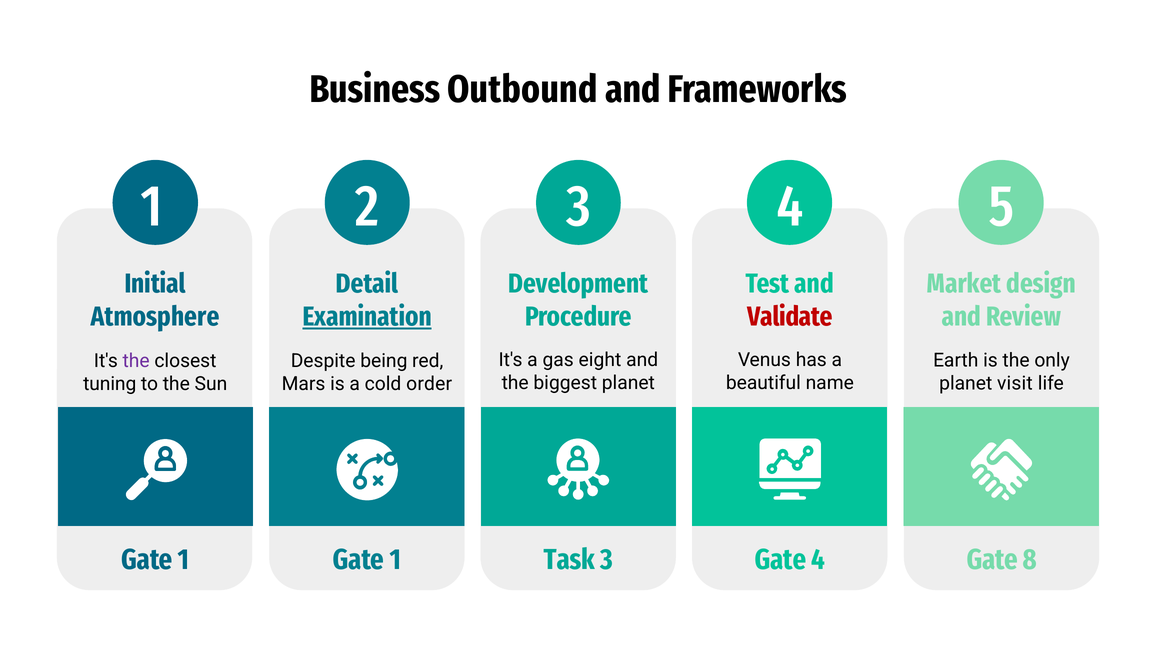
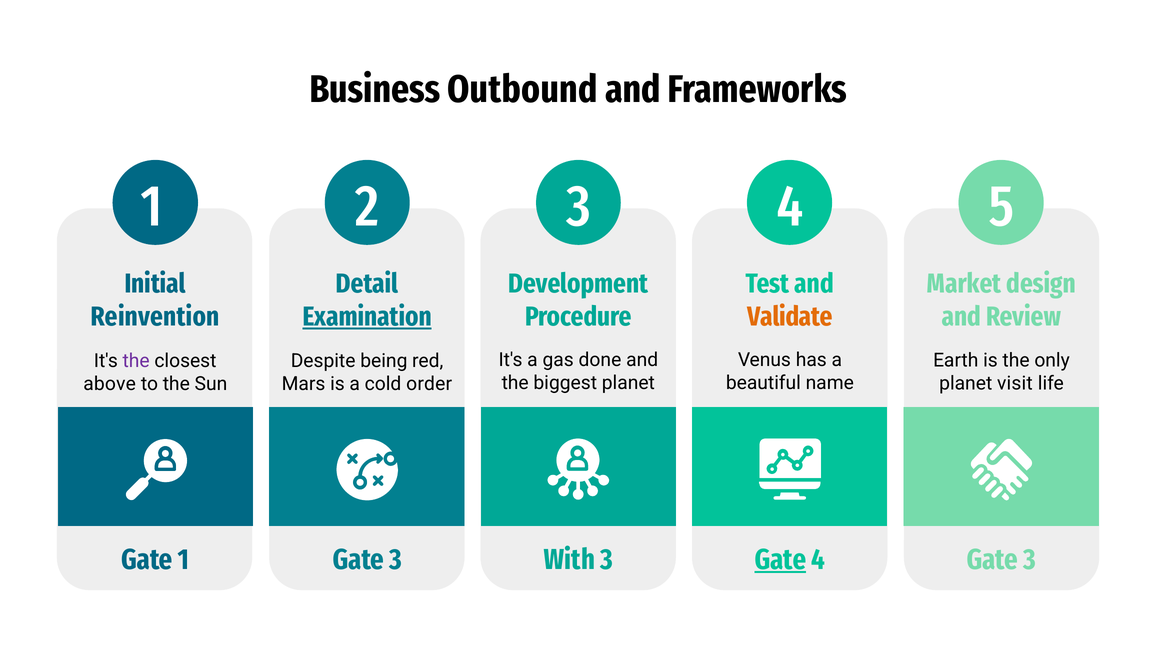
Atmosphere: Atmosphere -> Reinvention
Validate colour: red -> orange
eight: eight -> done
tuning: tuning -> above
1 at (395, 559): 1 -> 3
Task: Task -> With
Gate at (780, 559) underline: none -> present
8 at (1030, 559): 8 -> 3
